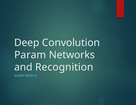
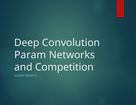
Recognition: Recognition -> Competition
